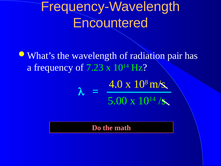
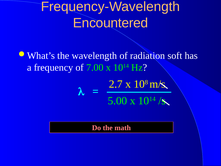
pair: pair -> soft
7.23: 7.23 -> 7.00
4.0: 4.0 -> 2.7
